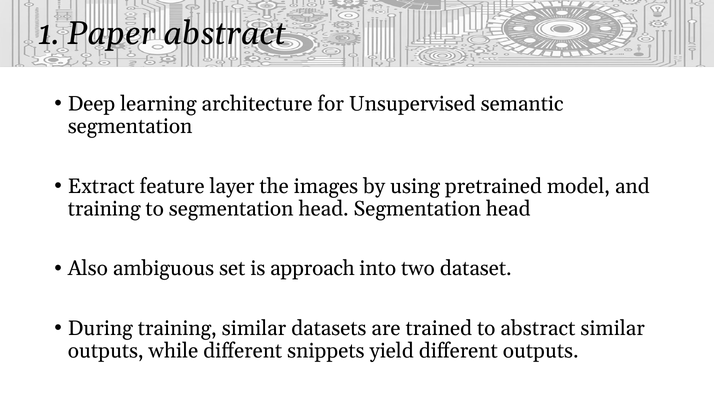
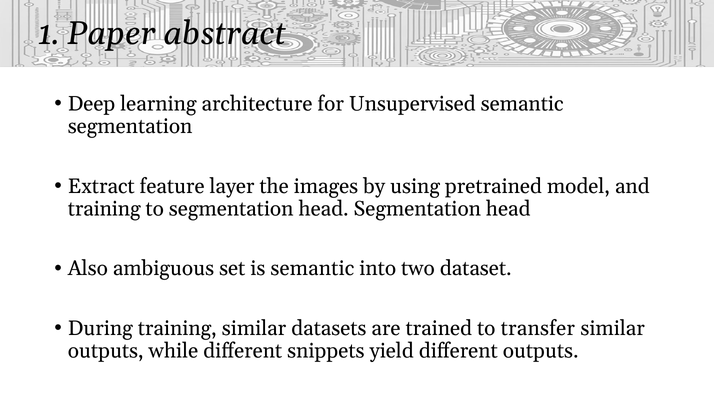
is approach: approach -> semantic
to abstract: abstract -> transfer
